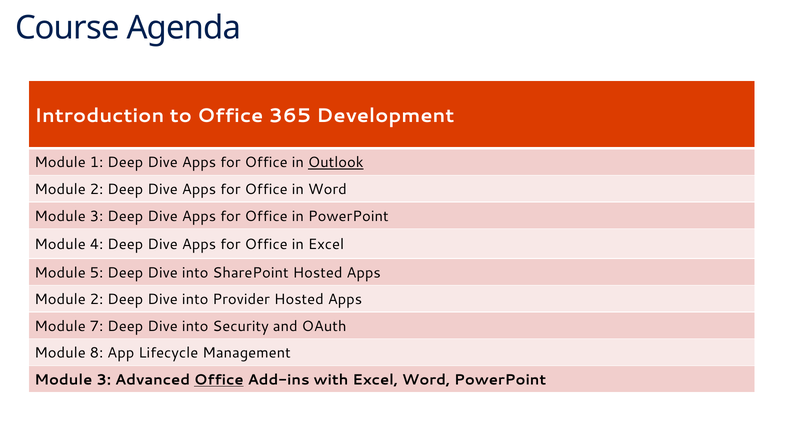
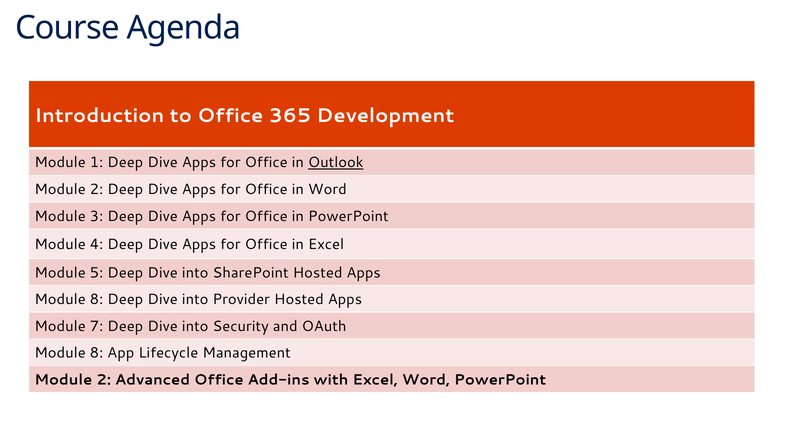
2 at (96, 299): 2 -> 8
3 at (104, 380): 3 -> 2
Office at (219, 380) underline: present -> none
